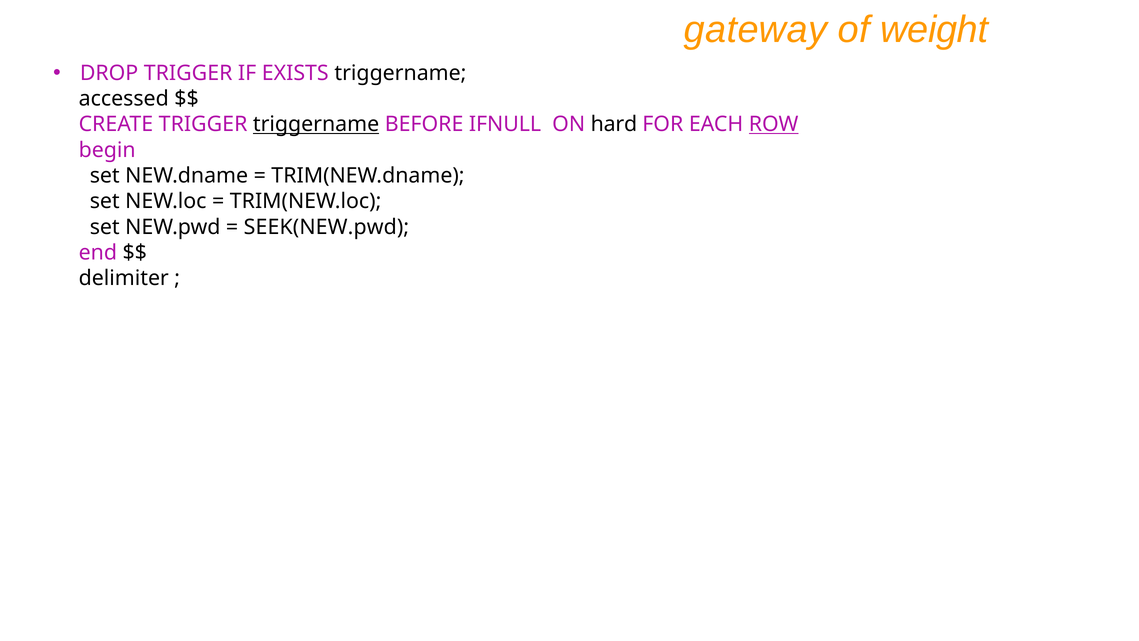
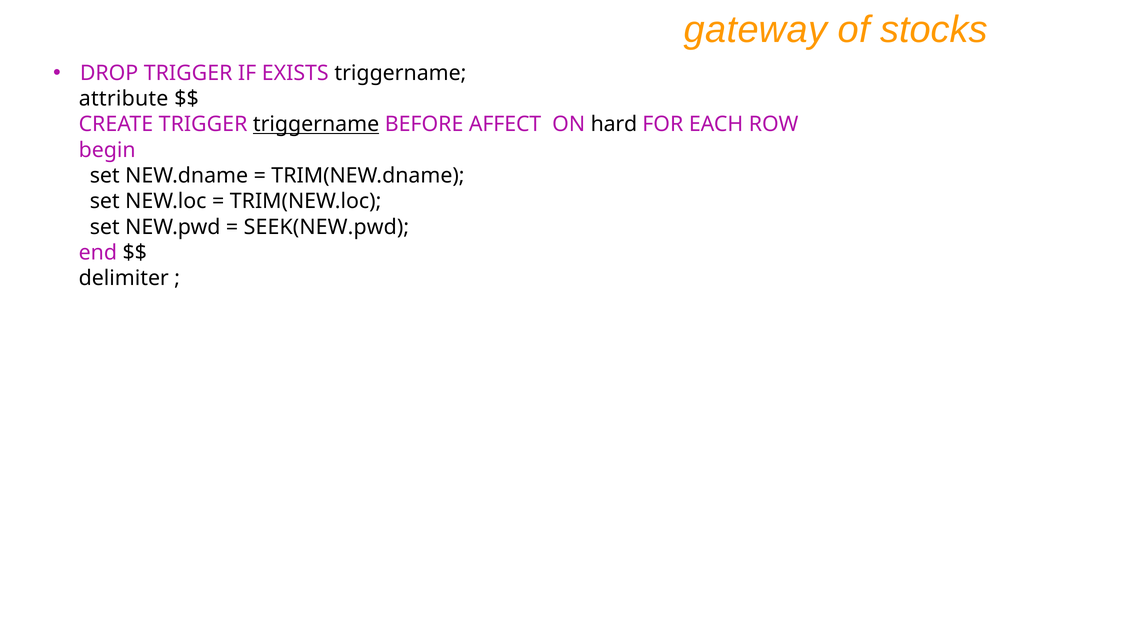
weight: weight -> stocks
accessed: accessed -> attribute
IFNULL: IFNULL -> AFFECT
ROW underline: present -> none
